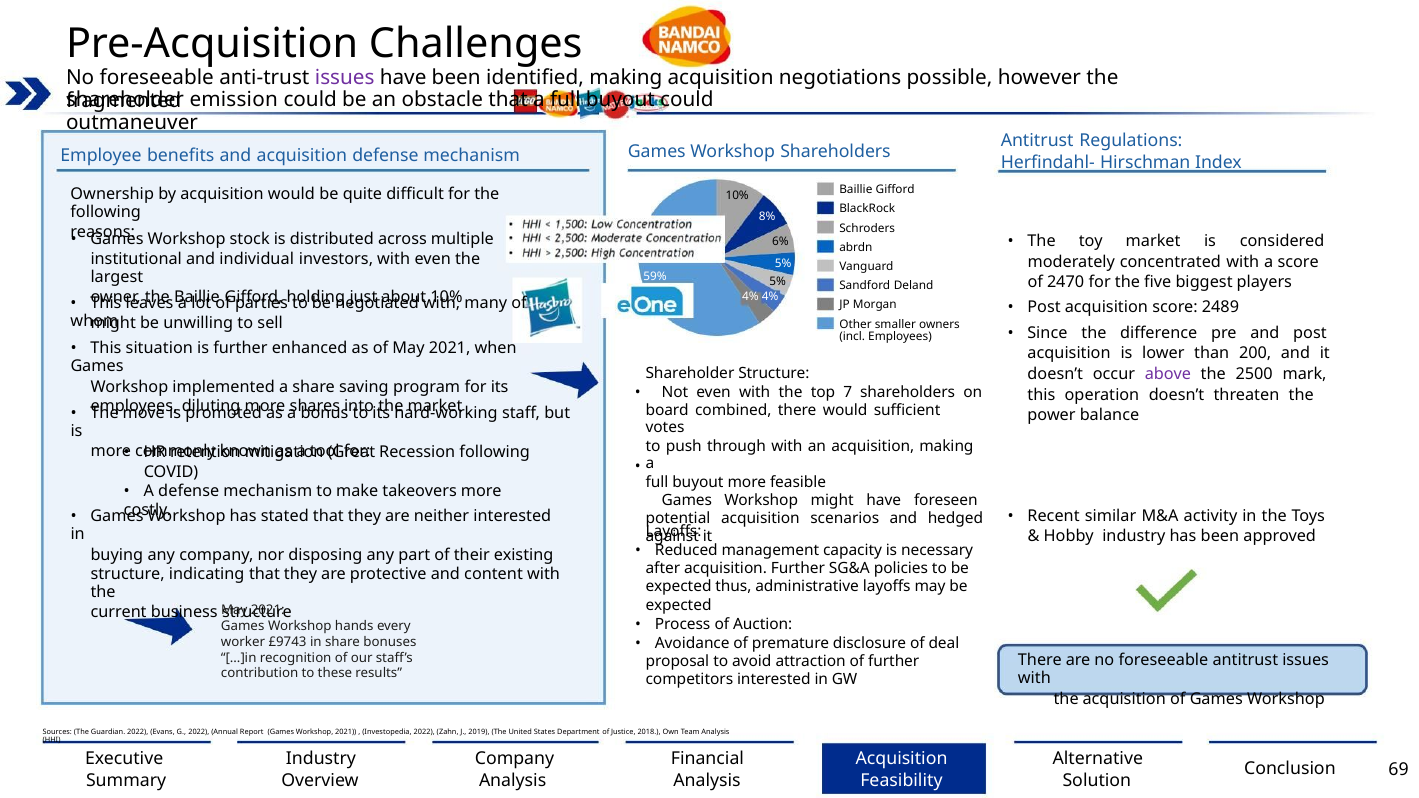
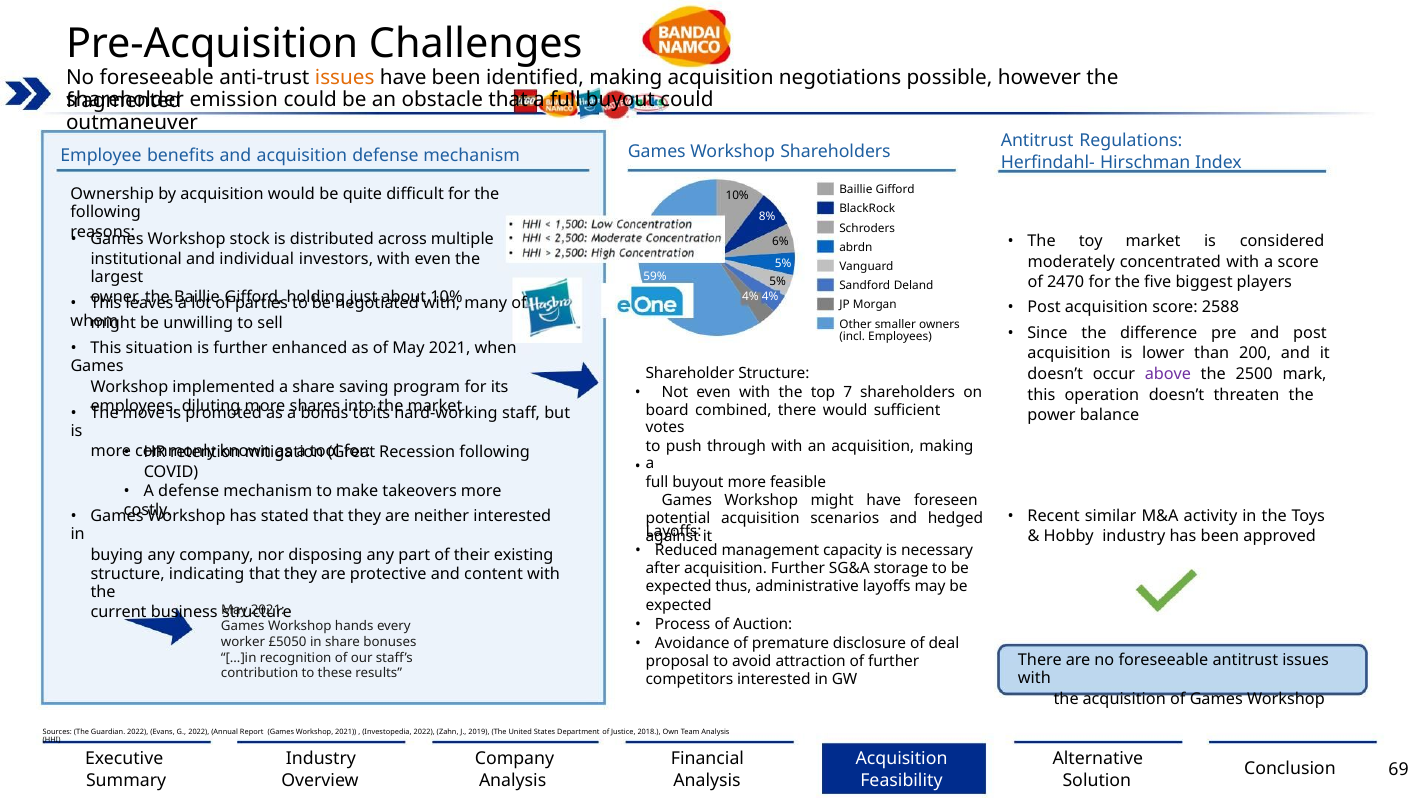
issues at (345, 78) colour: purple -> orange
2489: 2489 -> 2588
policies: policies -> storage
£9743: £9743 -> £5050
